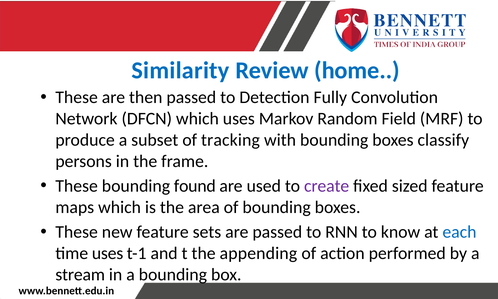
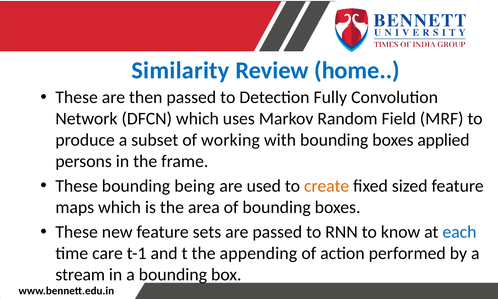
tracking: tracking -> working
classify: classify -> applied
found: found -> being
create colour: purple -> orange
time uses: uses -> care
